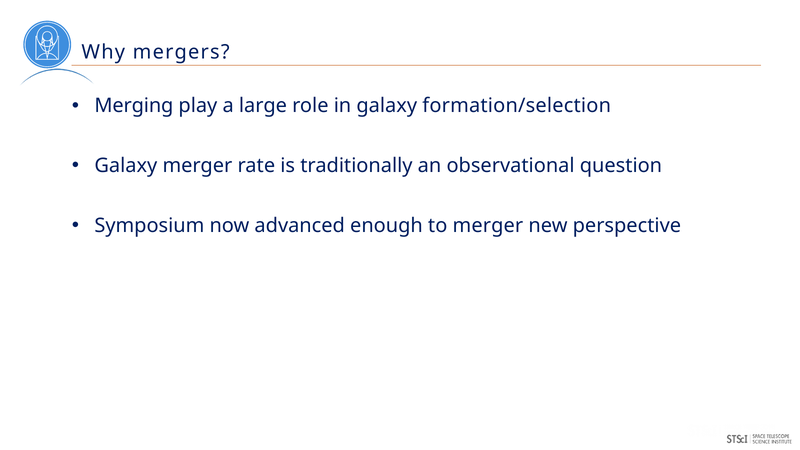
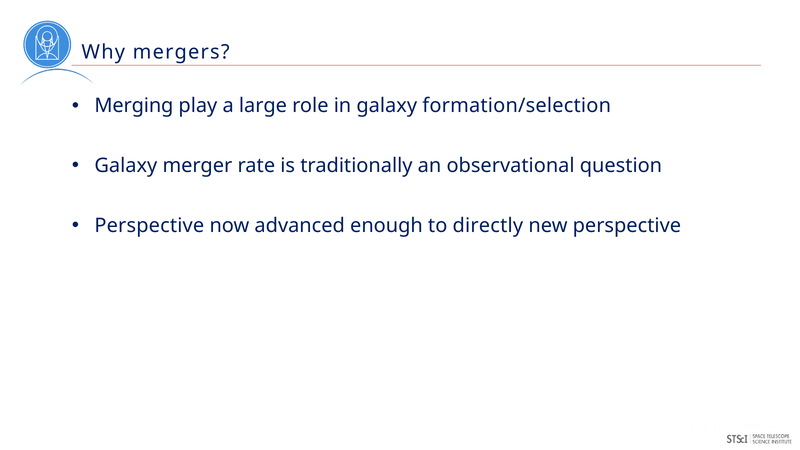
Symposium at (149, 226): Symposium -> Perspective
to merger: merger -> directly
